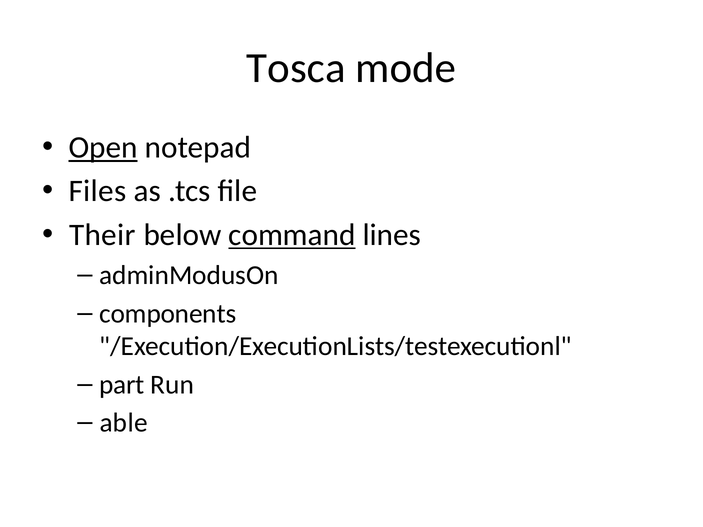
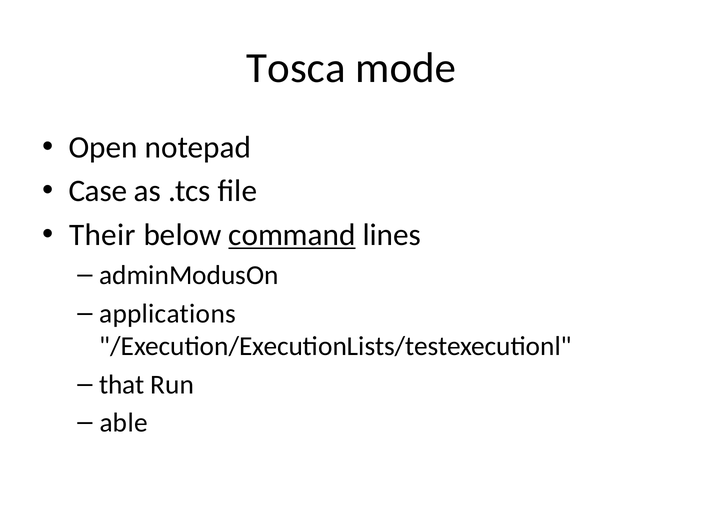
Open underline: present -> none
Files: Files -> Case
components: components -> applications
part: part -> that
